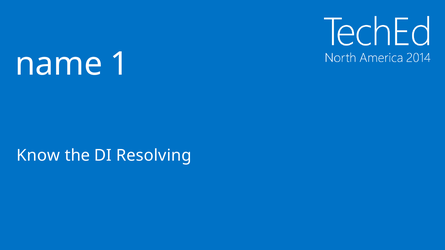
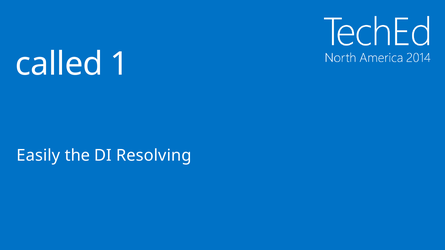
name: name -> called
Know: Know -> Easily
